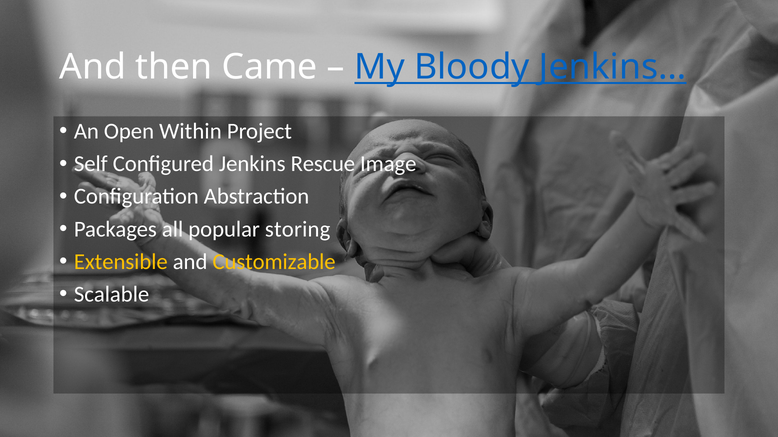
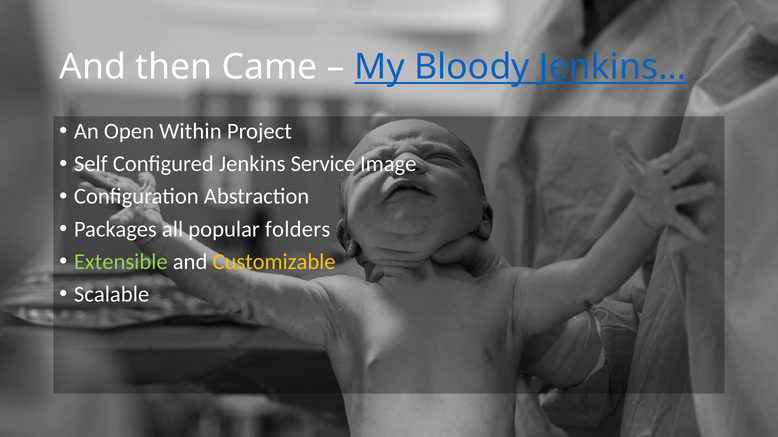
Rescue: Rescue -> Service
storing: storing -> folders
Extensible colour: yellow -> light green
